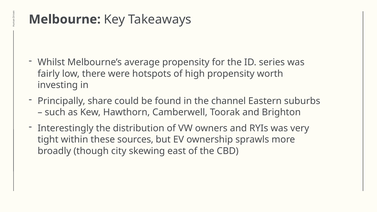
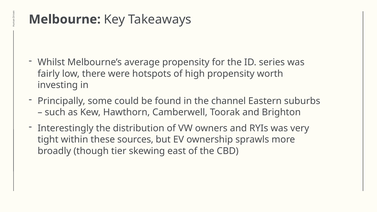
share: share -> some
city: city -> tier
